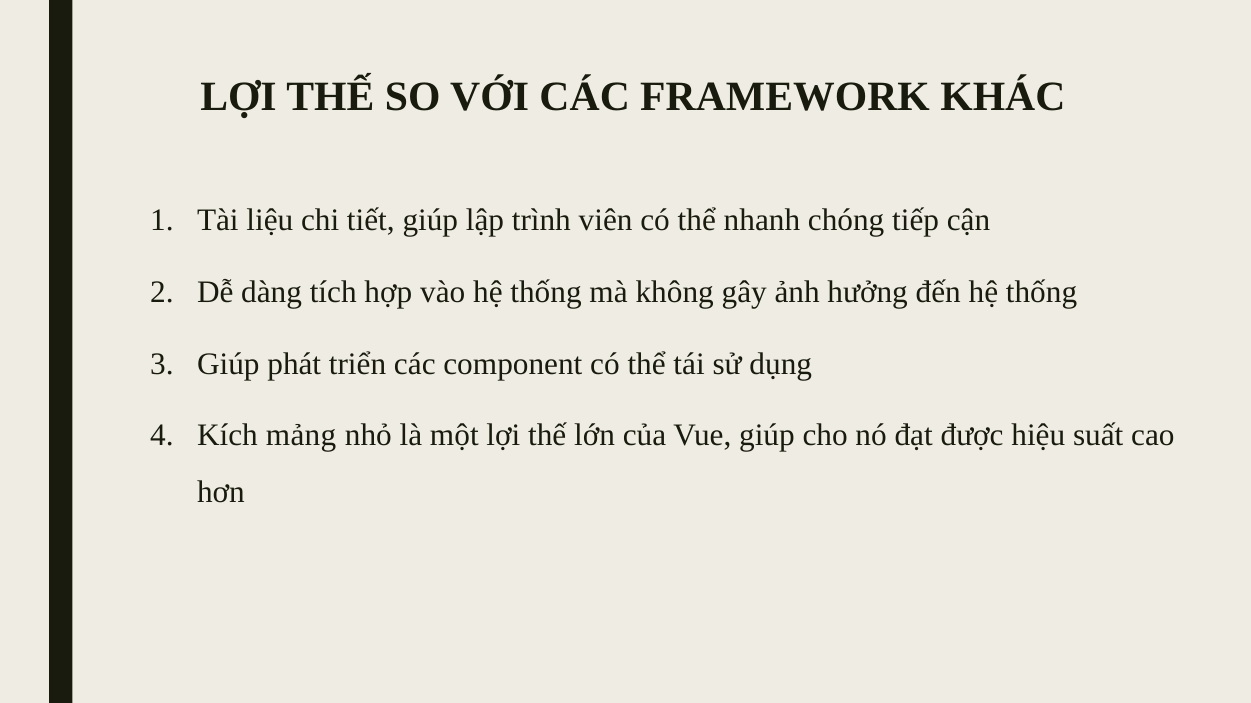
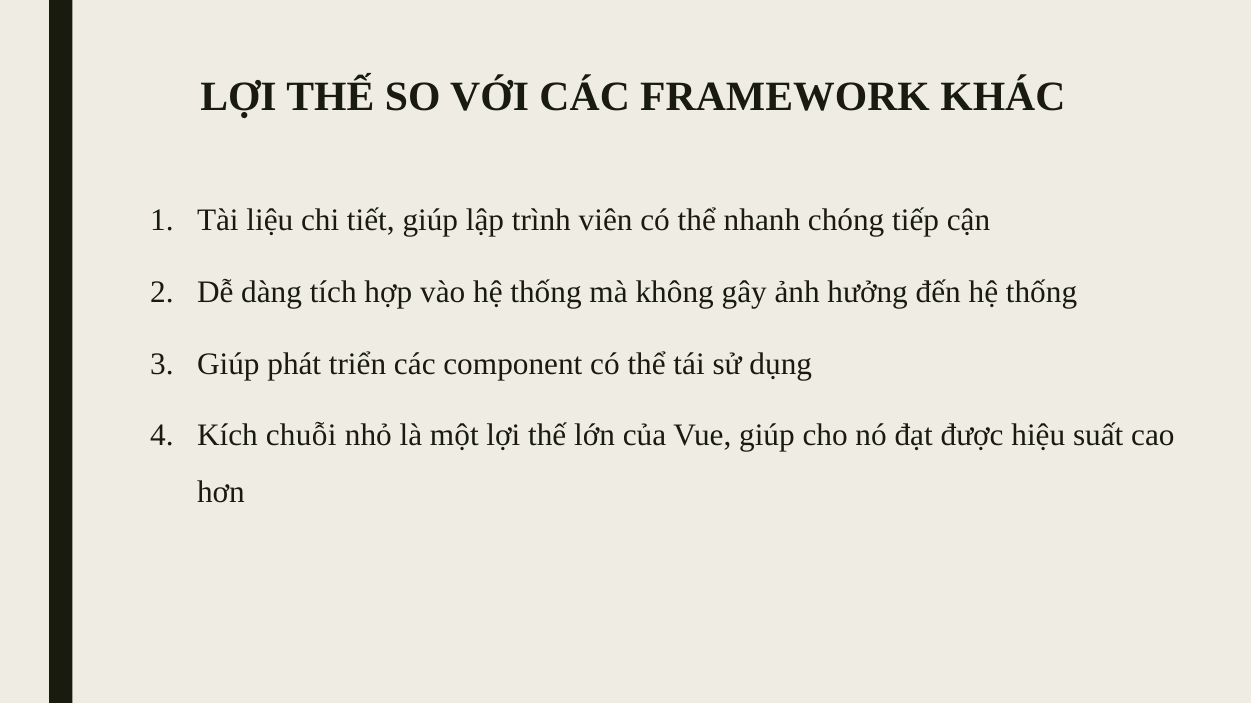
mảng: mảng -> chuỗi
